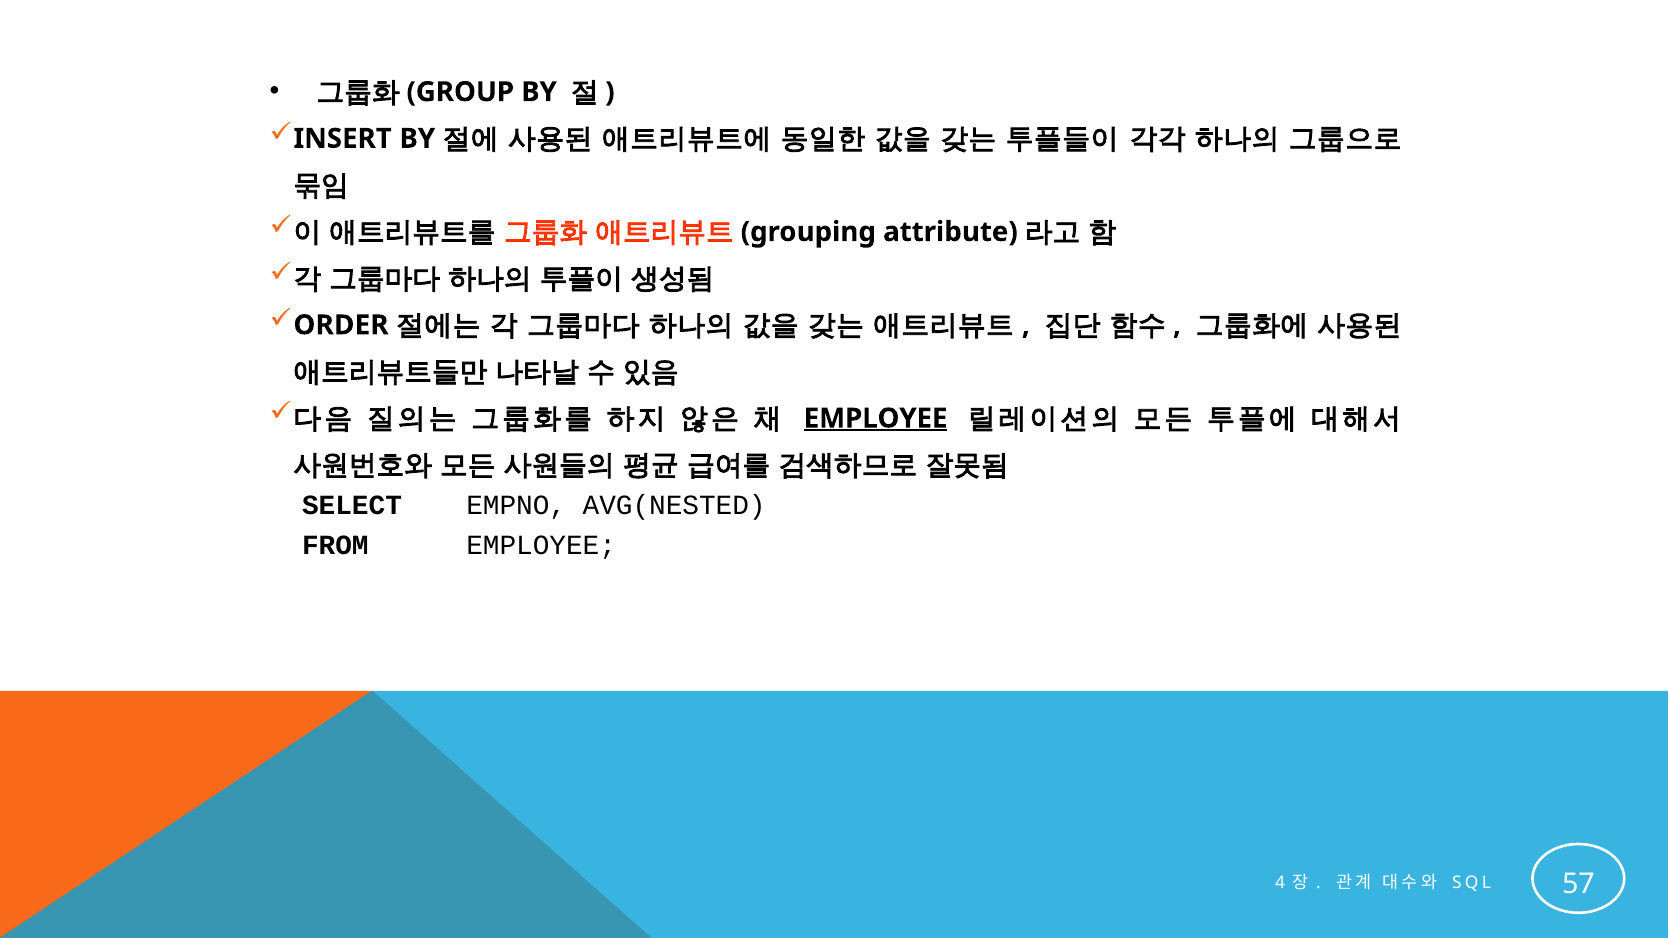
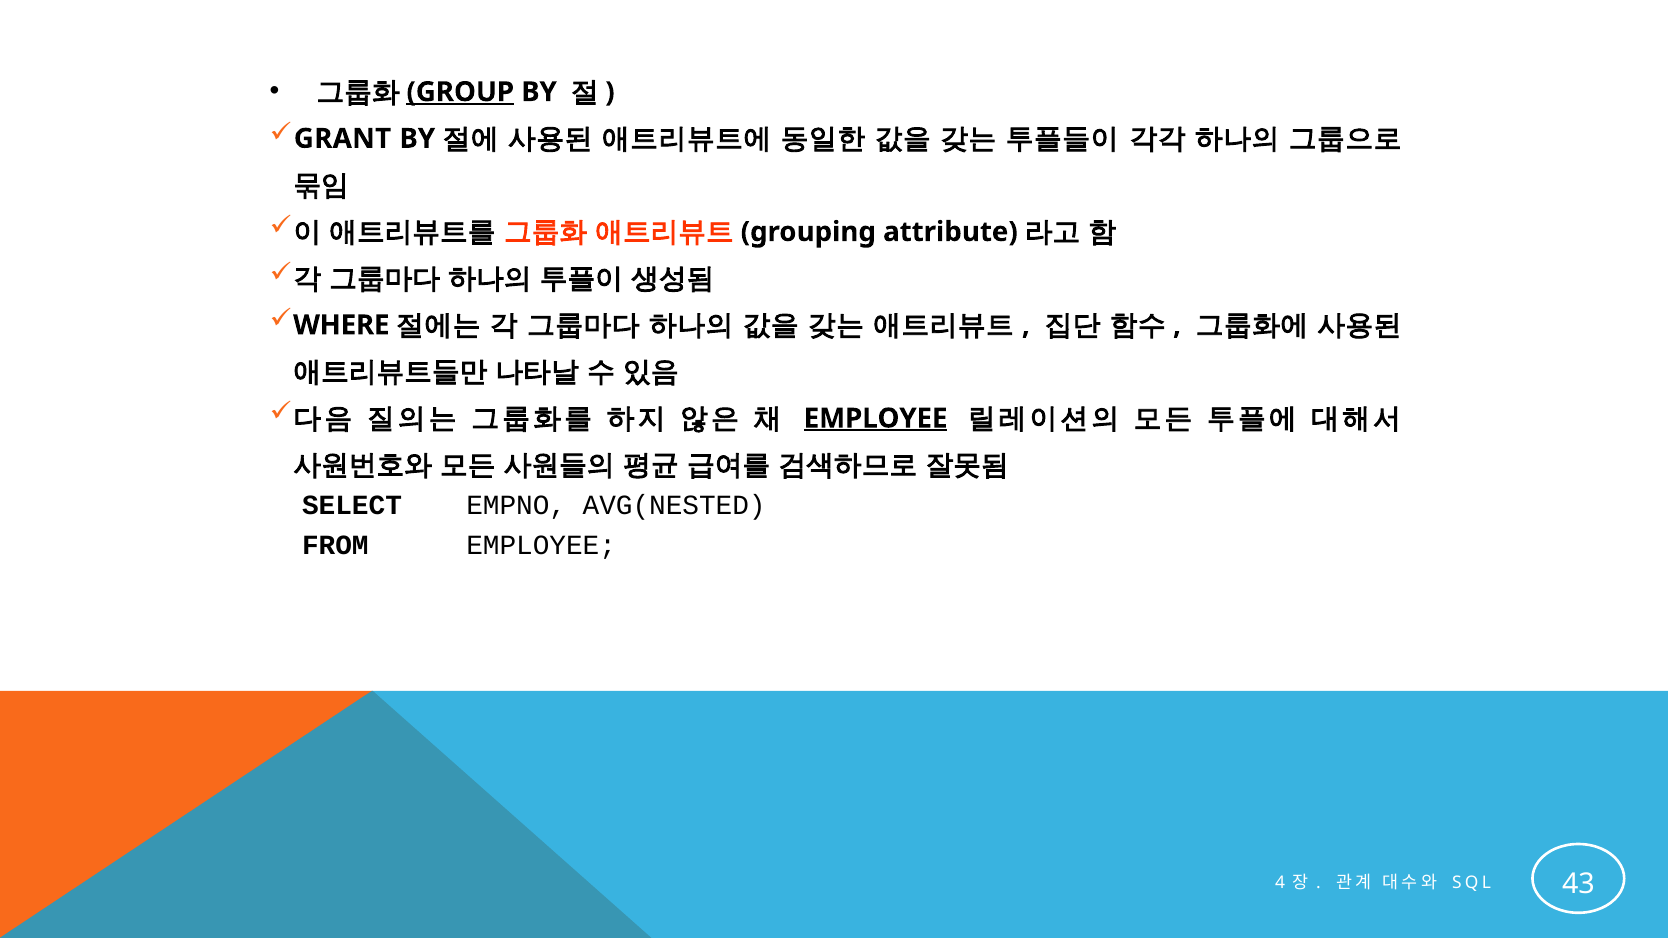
GROUP underline: none -> present
INSERT: INSERT -> GRANT
ORDER: ORDER -> WHERE
57: 57 -> 43
